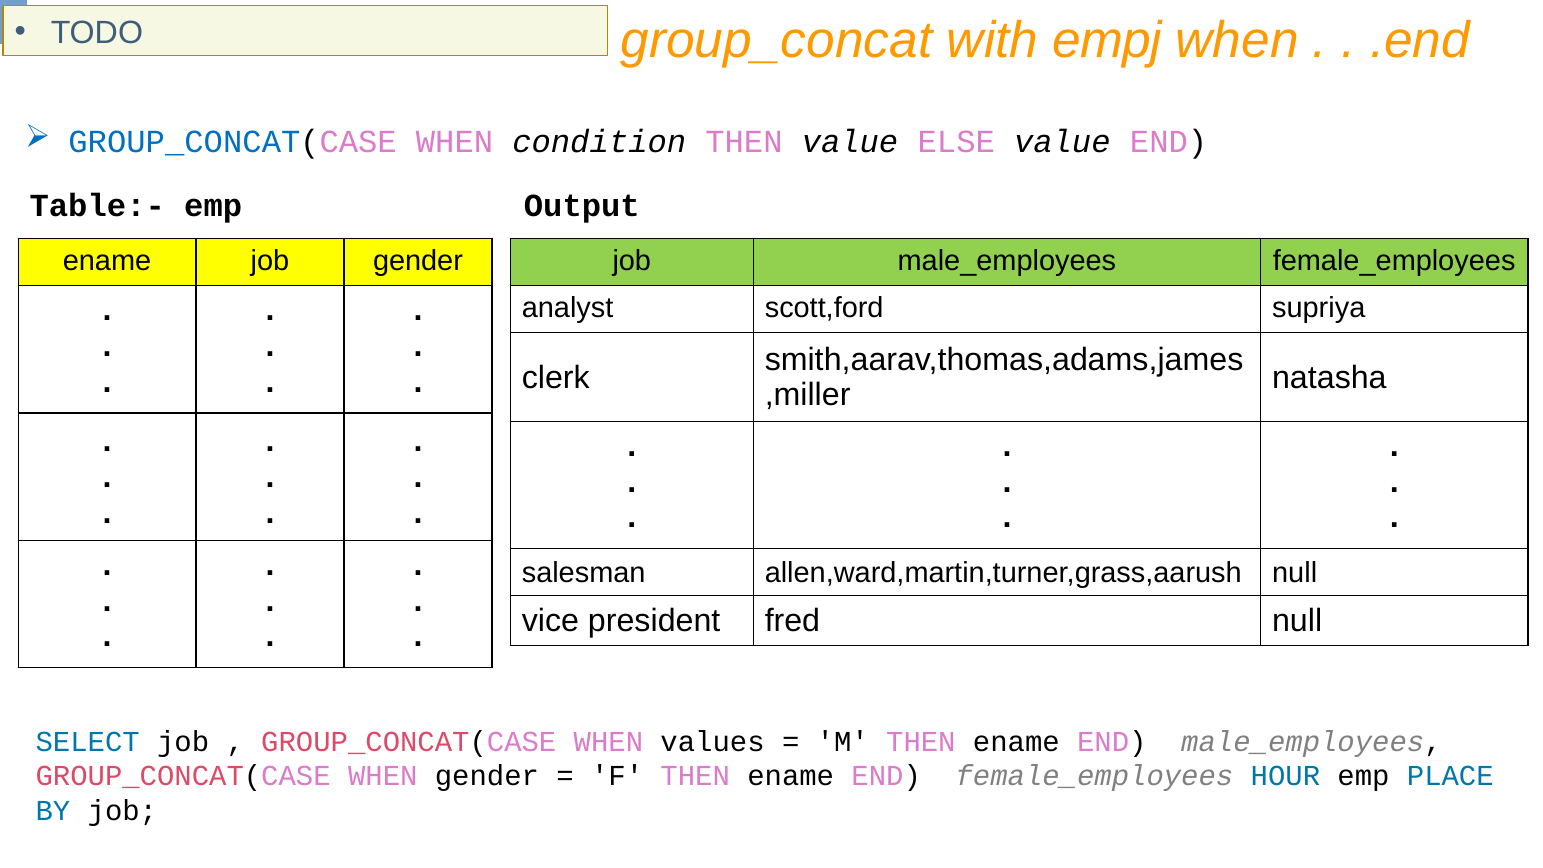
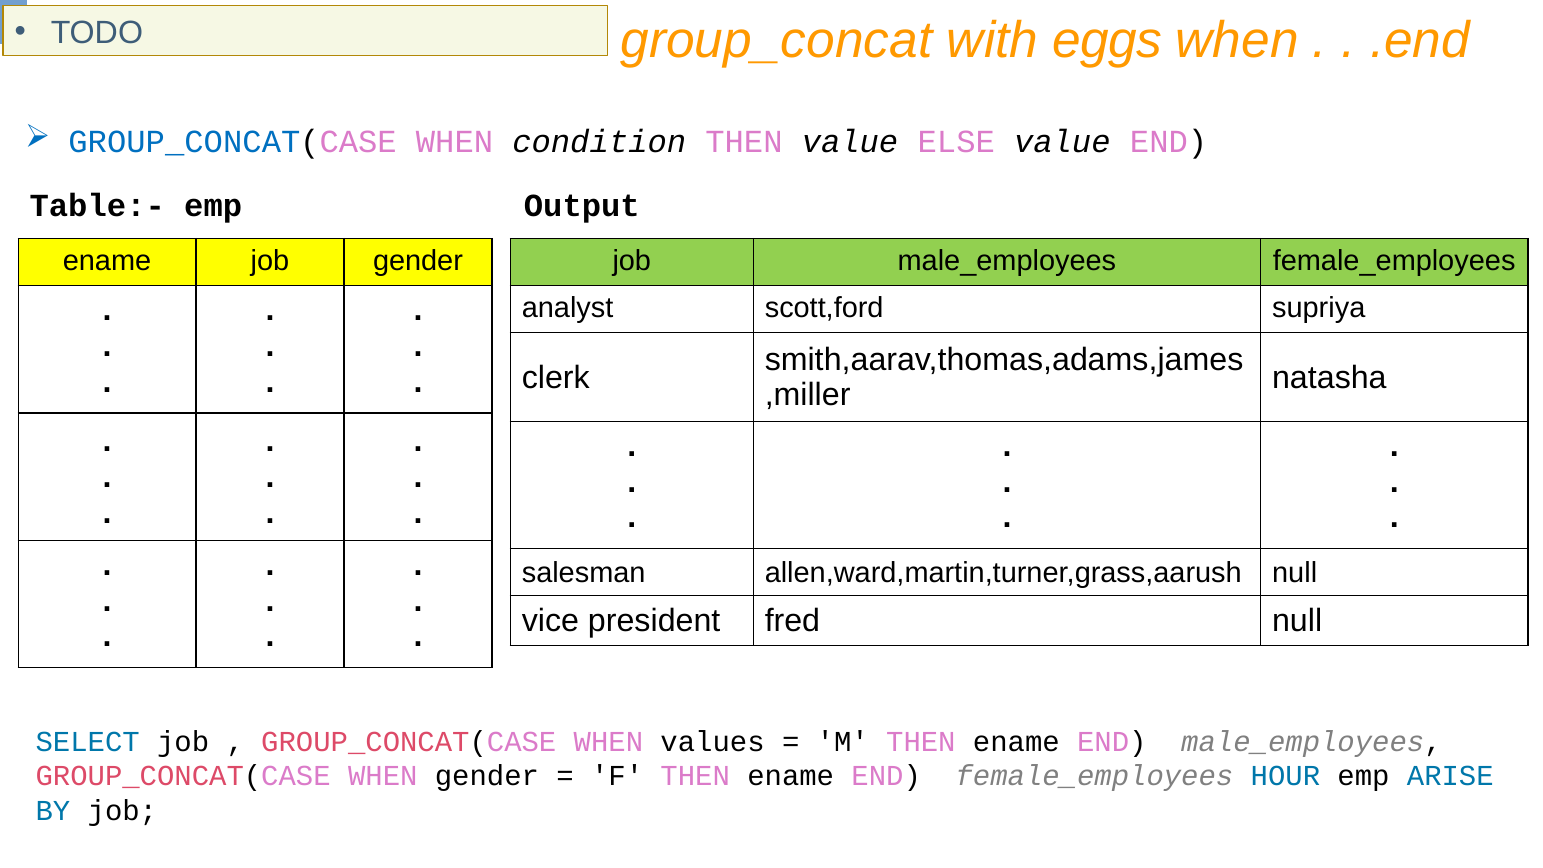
empj: empj -> eggs
PLACE: PLACE -> ARISE
